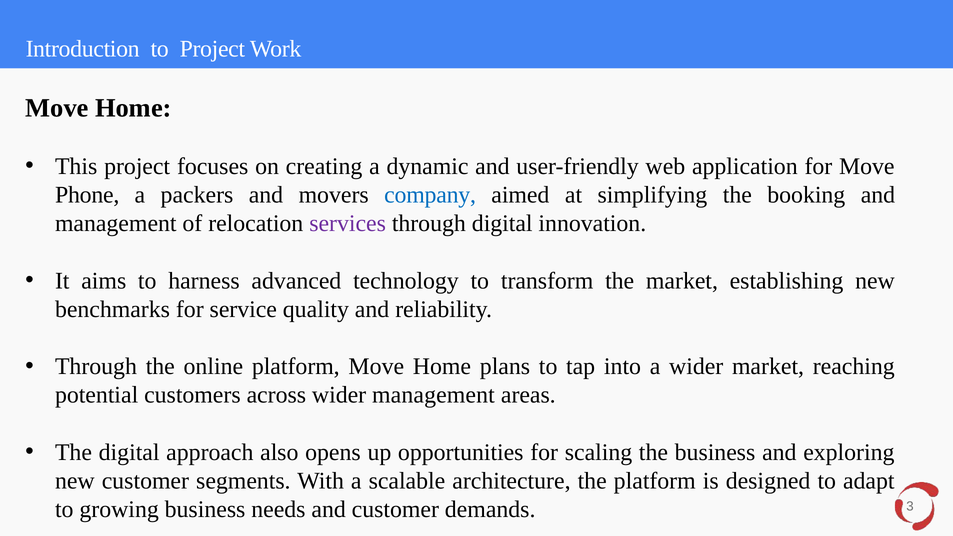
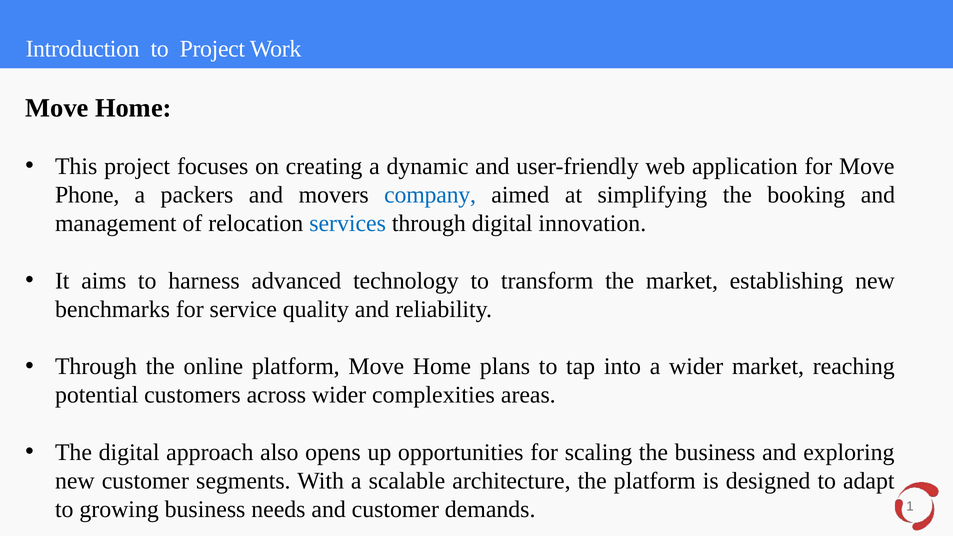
services colour: purple -> blue
wider management: management -> complexities
3: 3 -> 1
